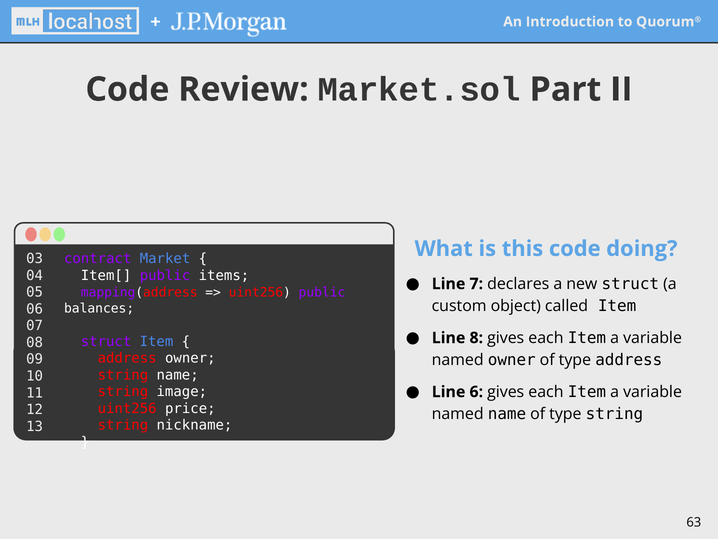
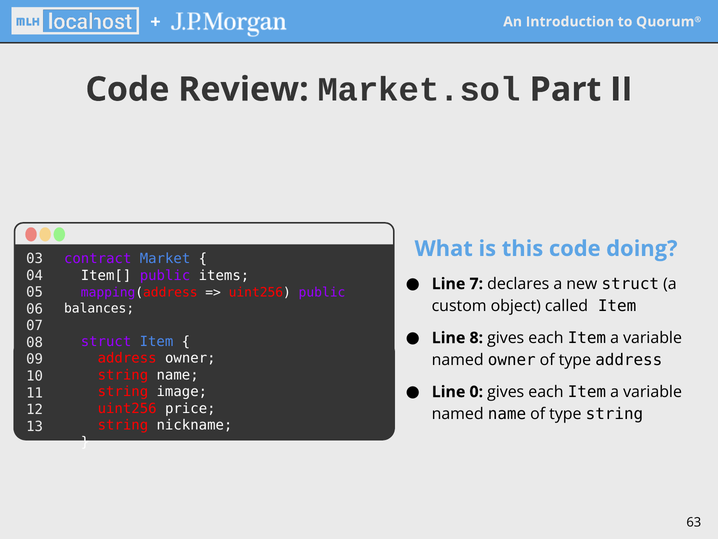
6: 6 -> 0
